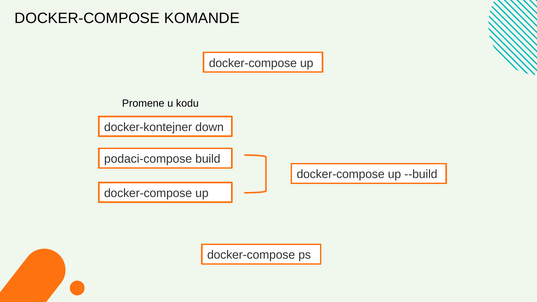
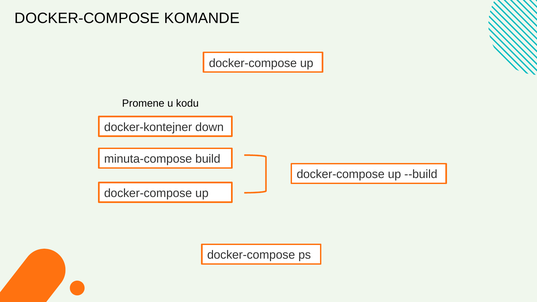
podaci-compose: podaci-compose -> minuta-compose
